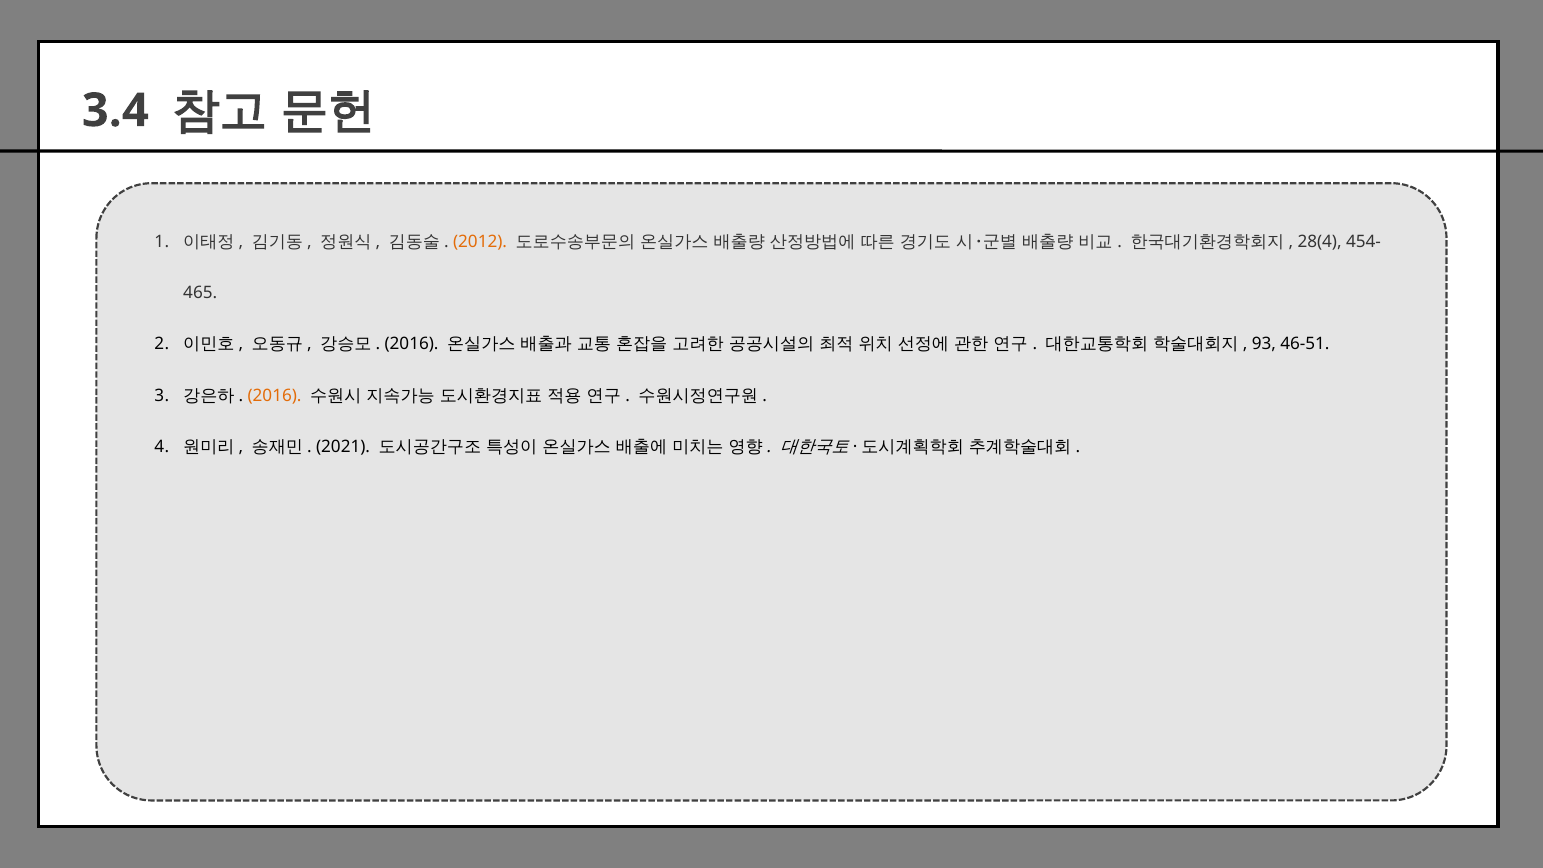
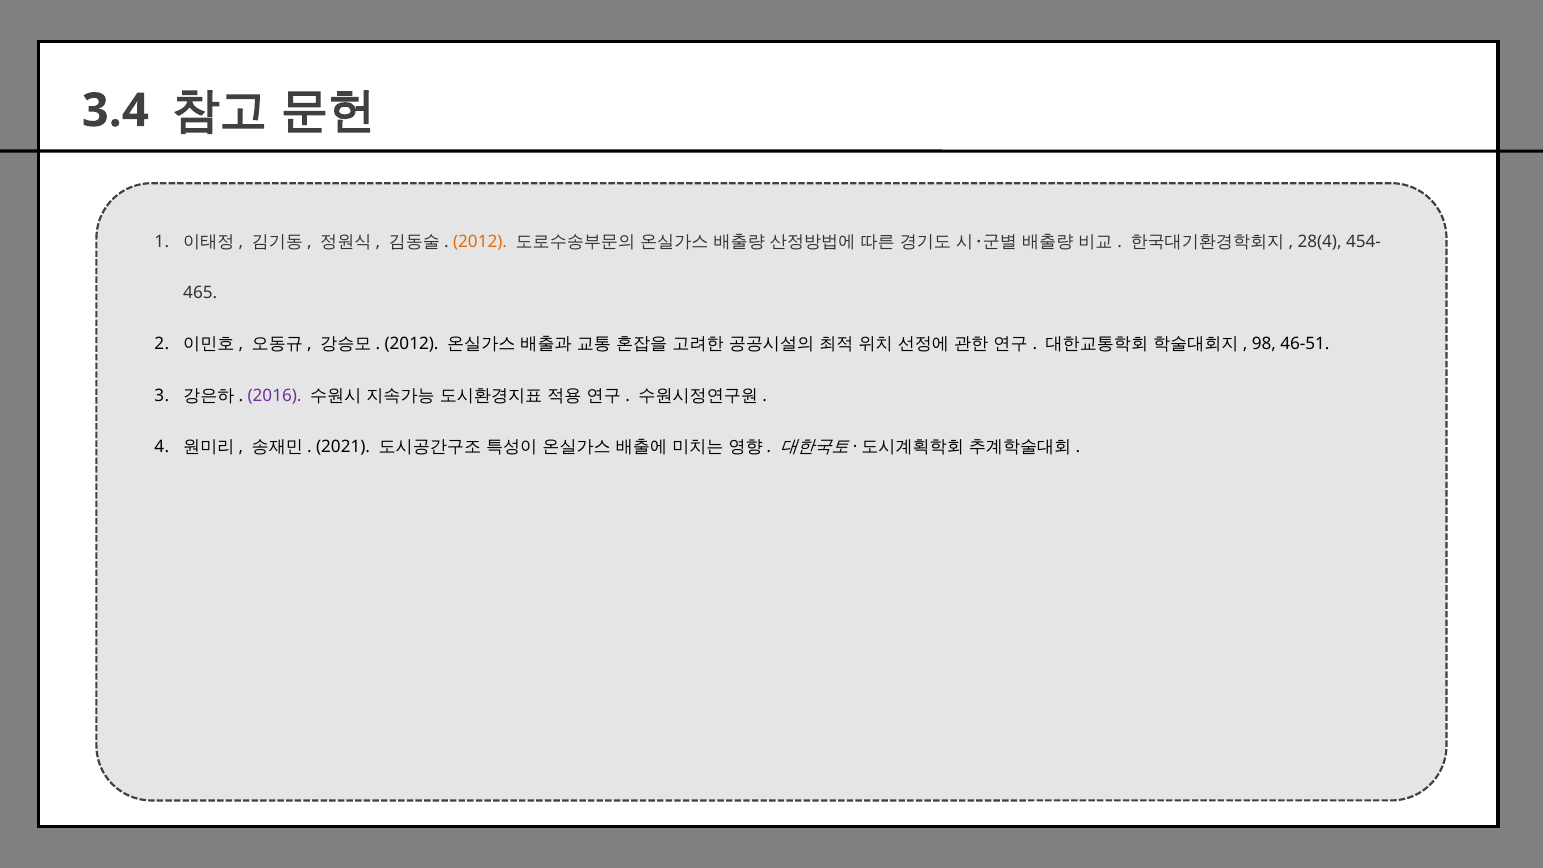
2016 at (412, 344): 2016 -> 2012
93: 93 -> 98
2016 at (275, 396) colour: orange -> purple
